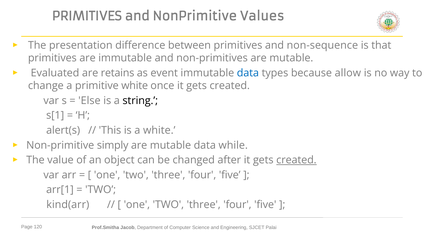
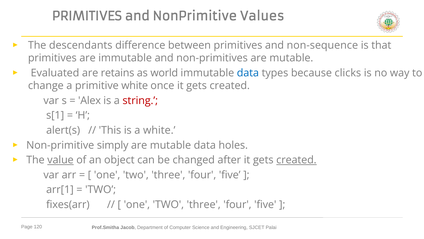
presentation: presentation -> descendants
event: event -> world
allow: allow -> clicks
Else: Else -> Alex
string colour: black -> red
while: while -> holes
value underline: none -> present
kind(arr: kind(arr -> fixes(arr
